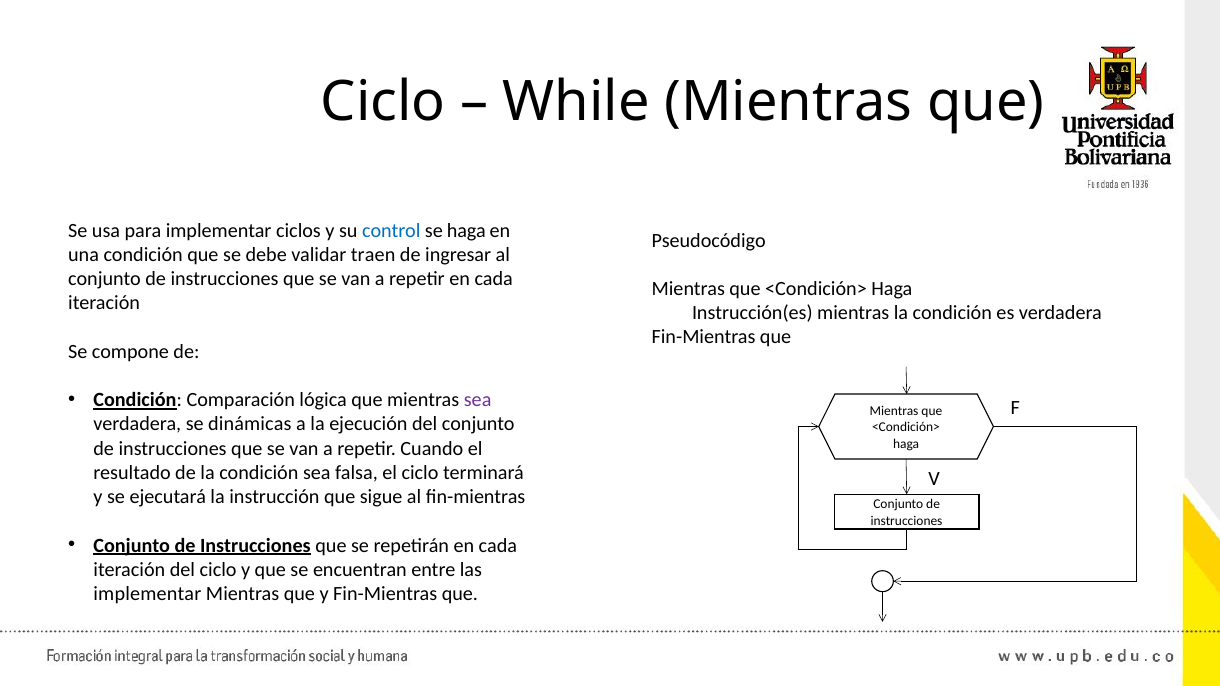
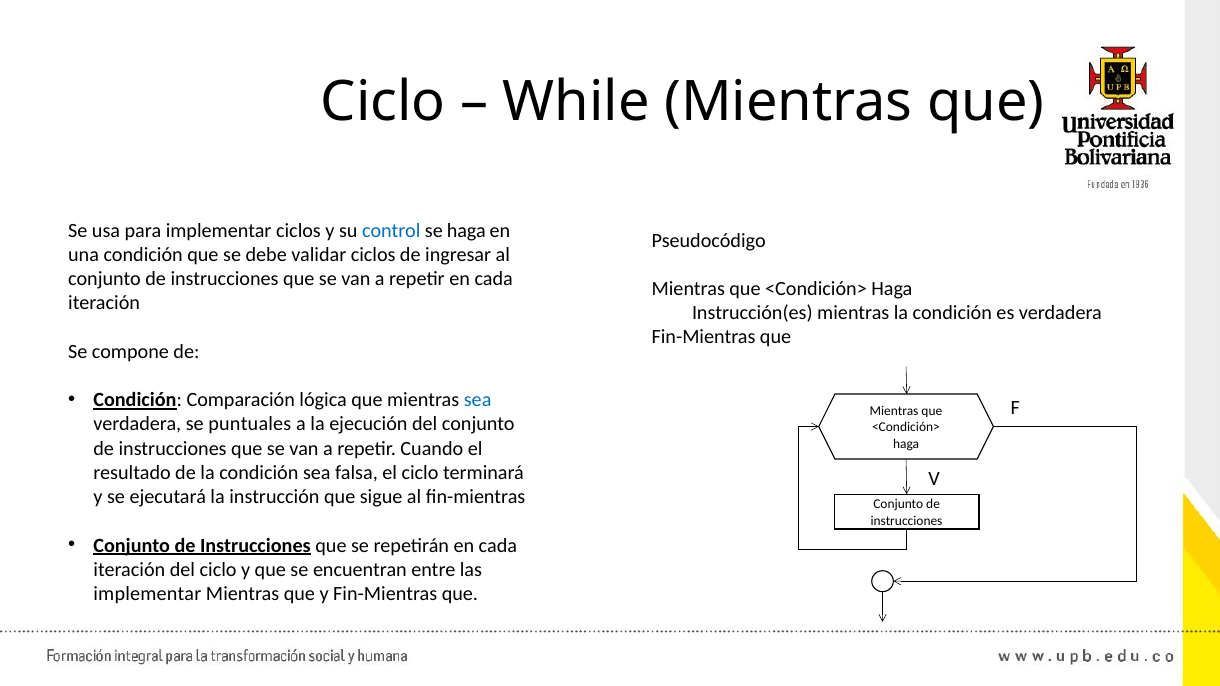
validar traen: traen -> ciclos
sea at (478, 400) colour: purple -> blue
dinámicas: dinámicas -> puntuales
